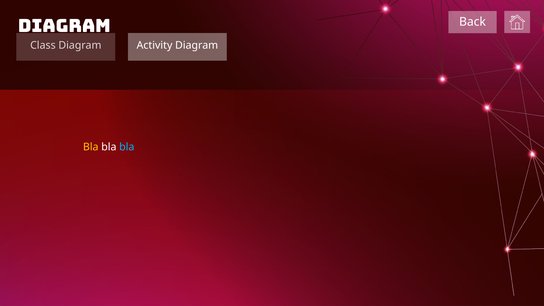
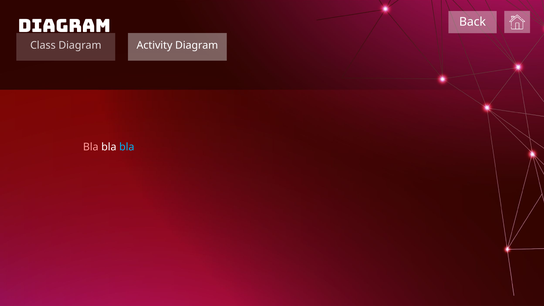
Bla at (91, 147) colour: yellow -> pink
